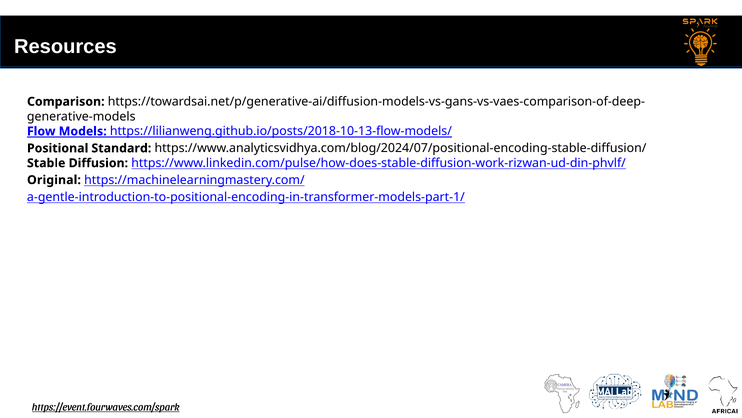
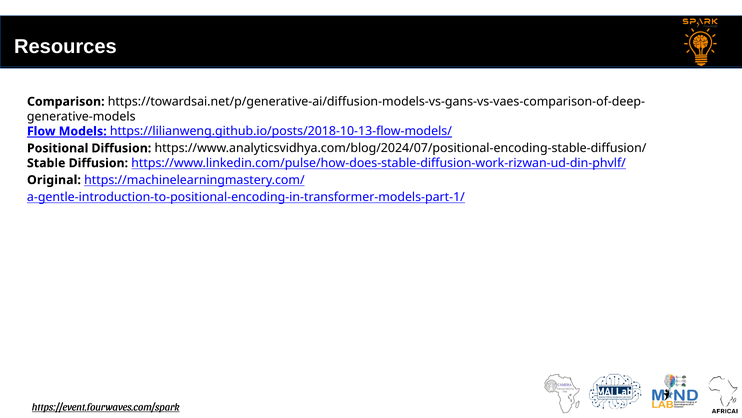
Positional Standard: Standard -> Diffusion
